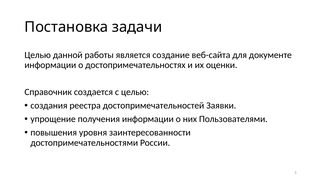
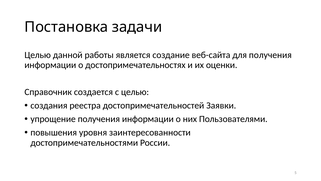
для документе: документе -> получения
